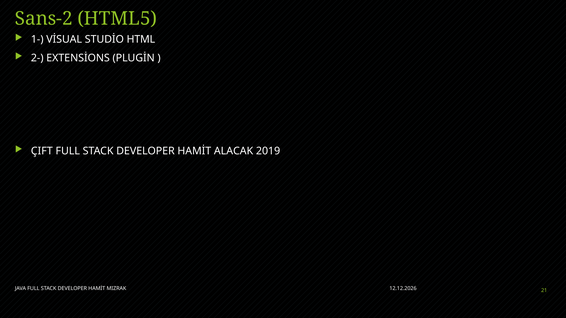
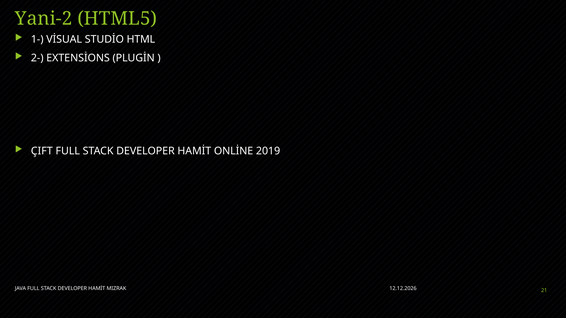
Sans-2: Sans-2 -> Yani-2
ALACAK: ALACAK -> ONLİNE
